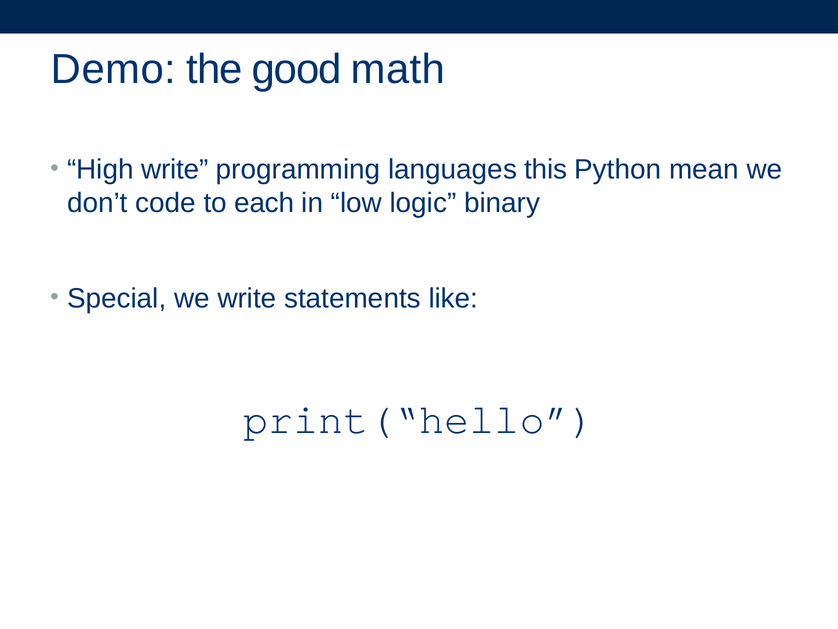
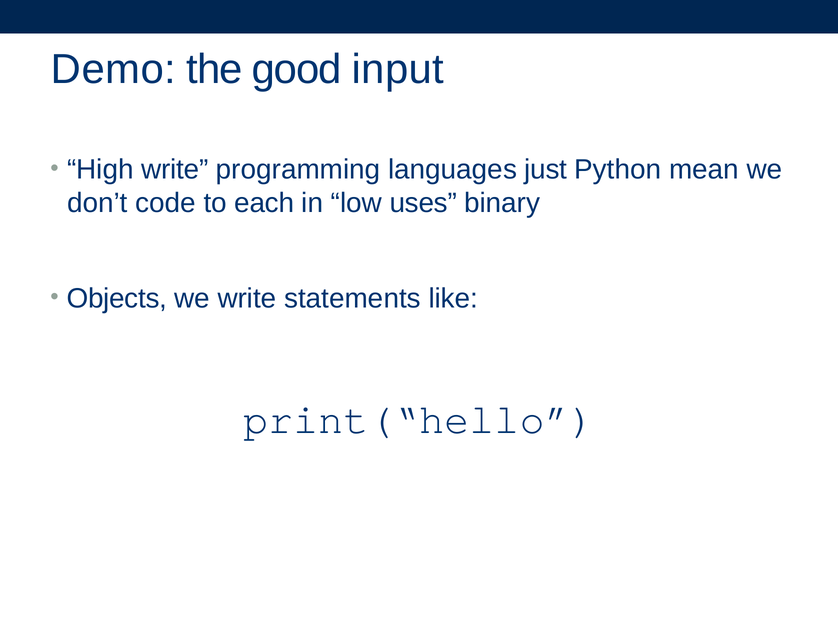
math: math -> input
this: this -> just
logic: logic -> uses
Special: Special -> Objects
